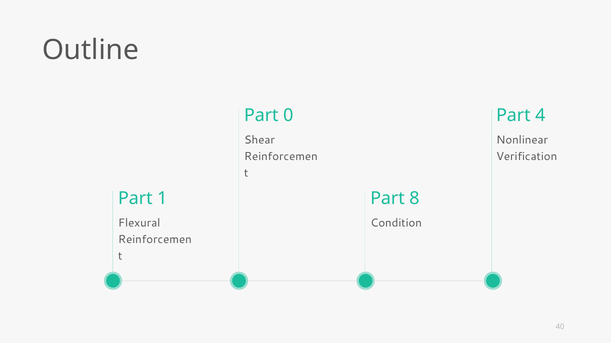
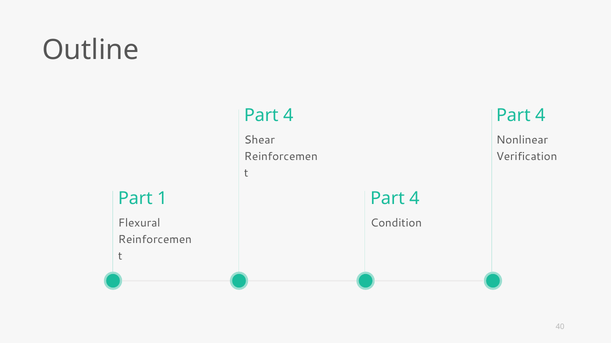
0 at (288, 116): 0 -> 4
8 at (414, 199): 8 -> 4
